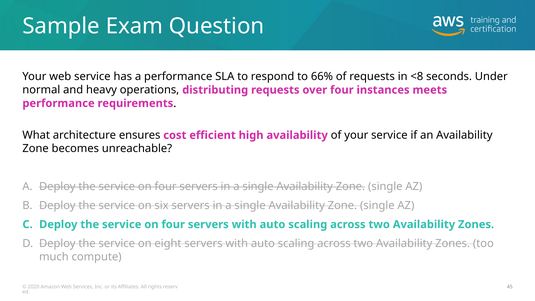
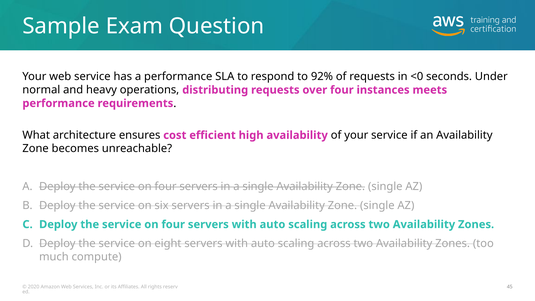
66%: 66% -> 92%
<8: <8 -> <0
